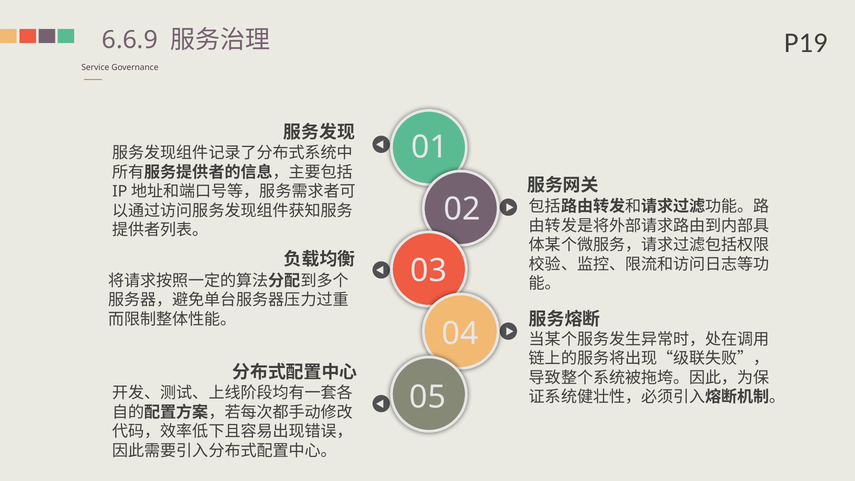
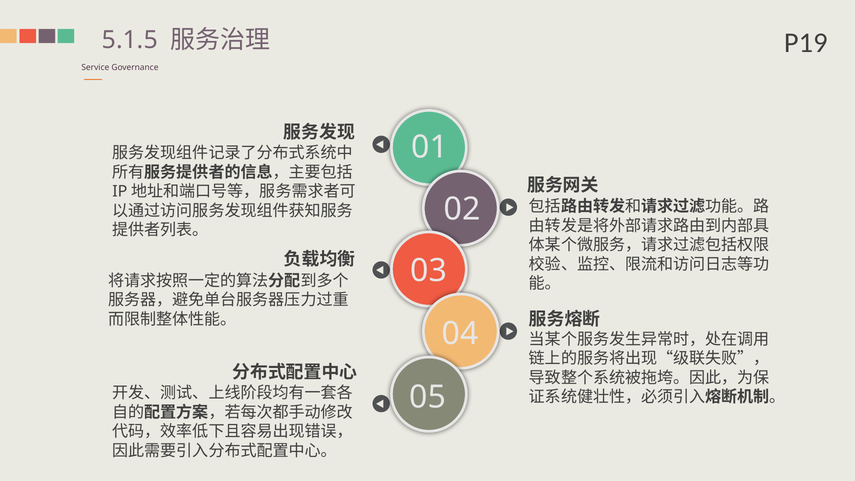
6.6.9: 6.6.9 -> 5.1.5
